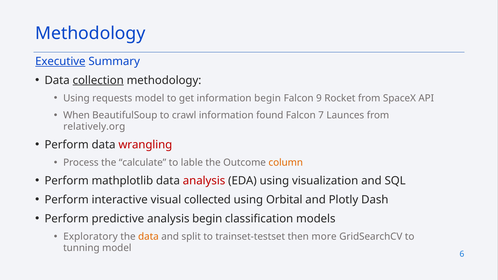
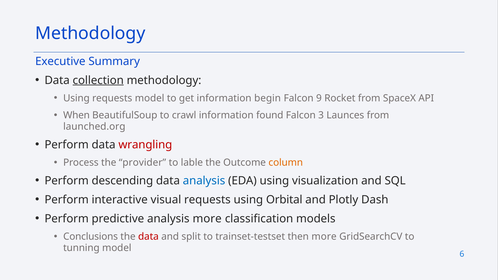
Executive underline: present -> none
7: 7 -> 3
relatively.org: relatively.org -> launched.org
calculate: calculate -> provider
mathplotlib: mathplotlib -> descending
analysis at (204, 181) colour: red -> blue
visual collected: collected -> requests
analysis begin: begin -> more
Exploratory: Exploratory -> Conclusions
data at (148, 237) colour: orange -> red
